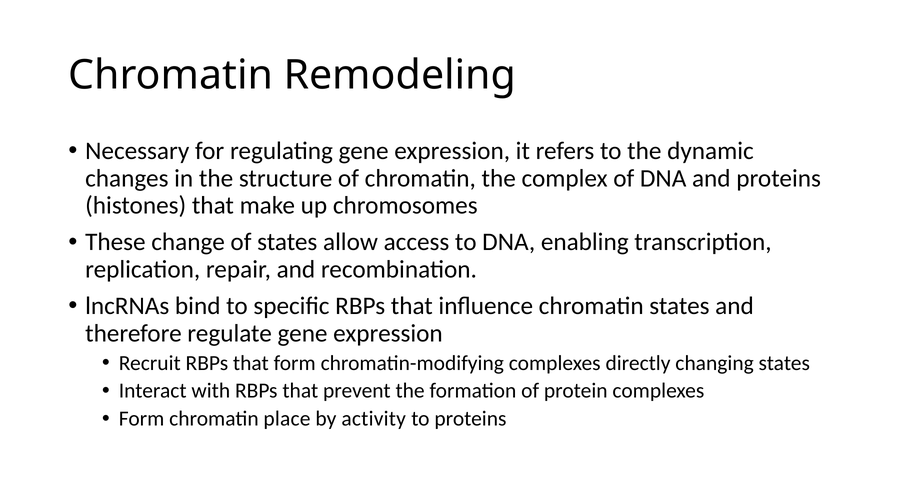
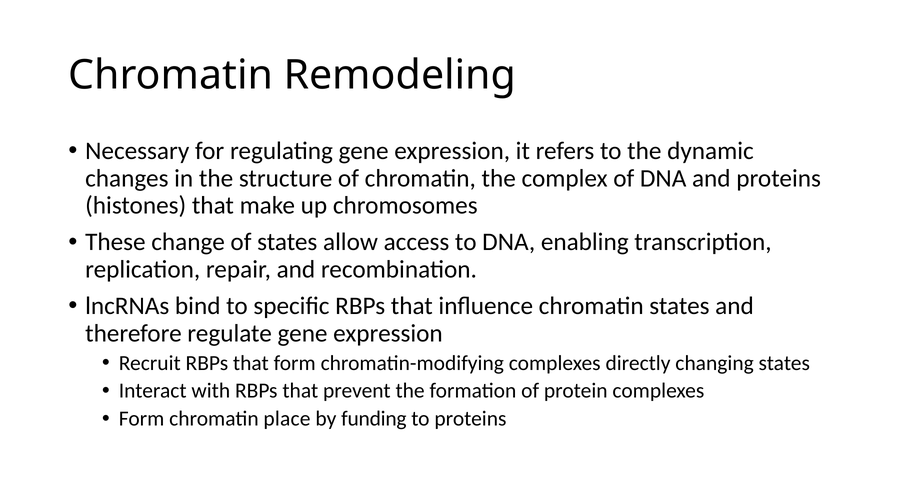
activity: activity -> funding
